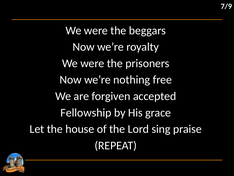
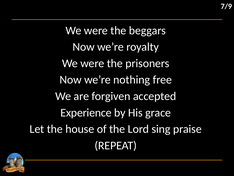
Fellowship: Fellowship -> Experience
